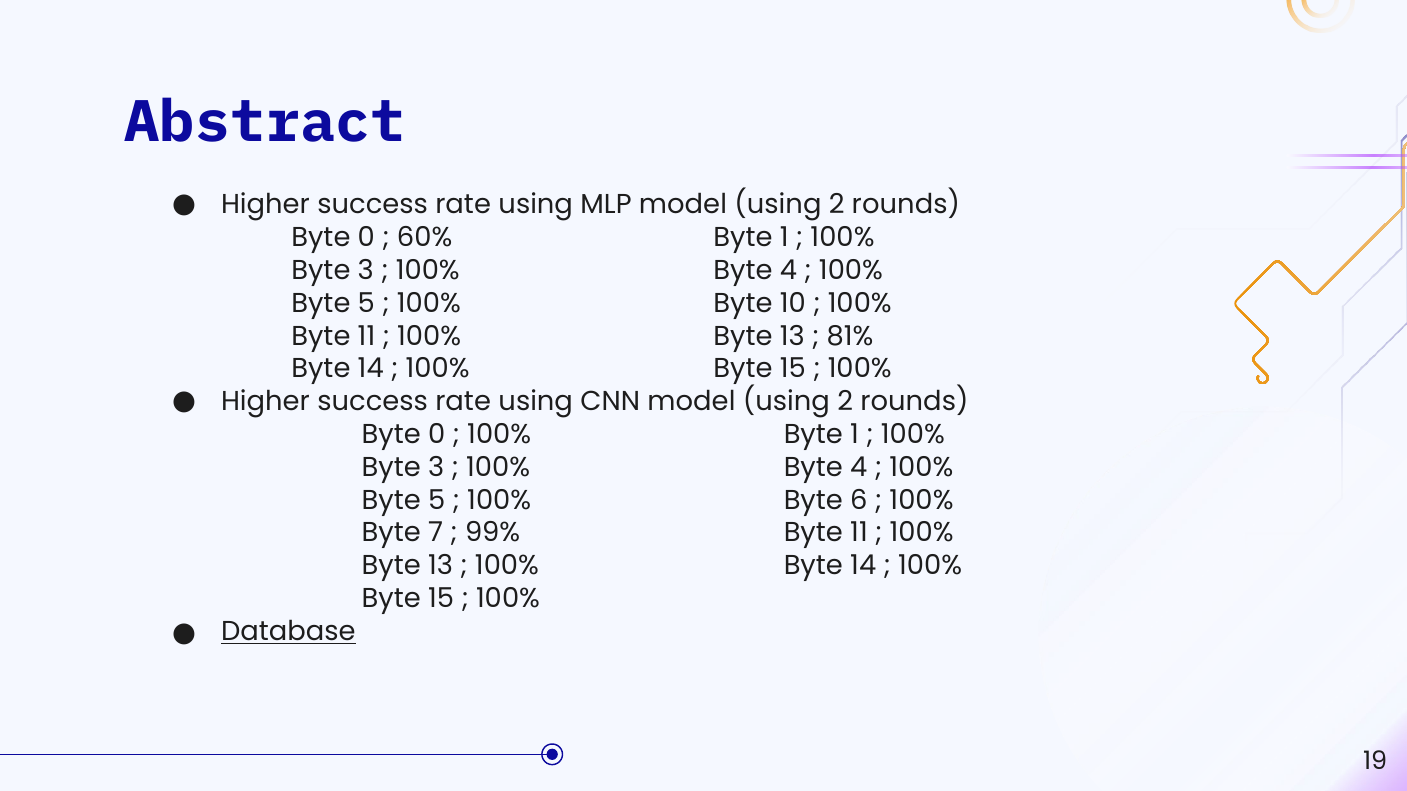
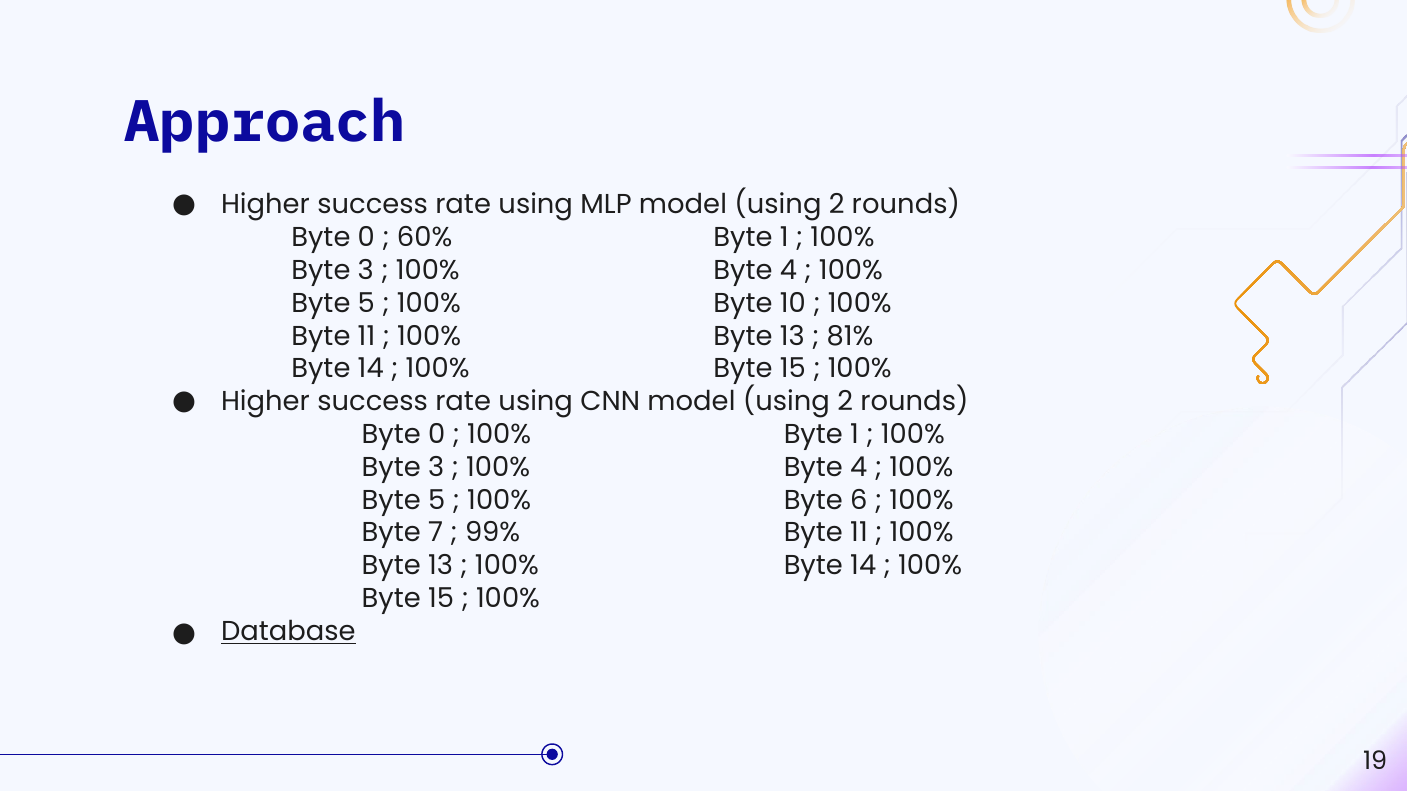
Abstract: Abstract -> Approach
